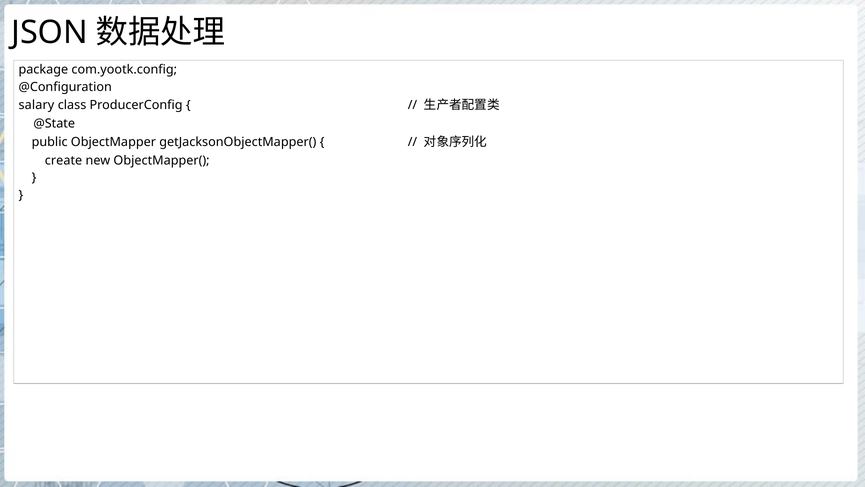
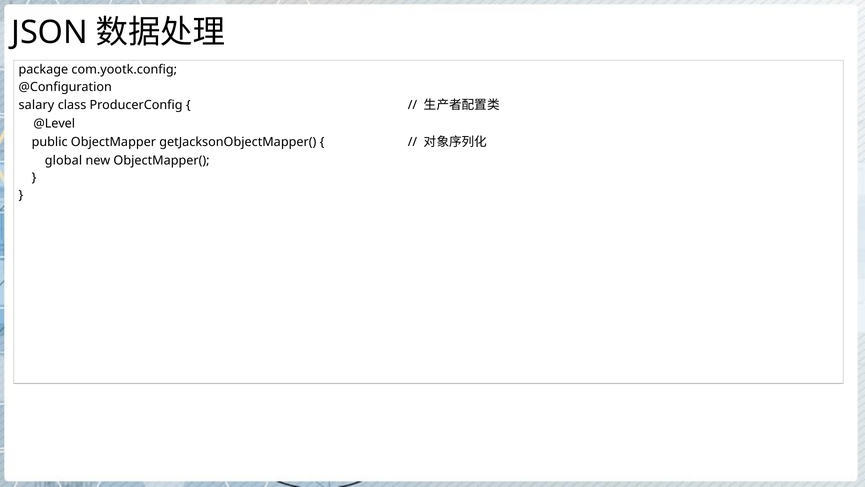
@State: @State -> @Level
create: create -> global
